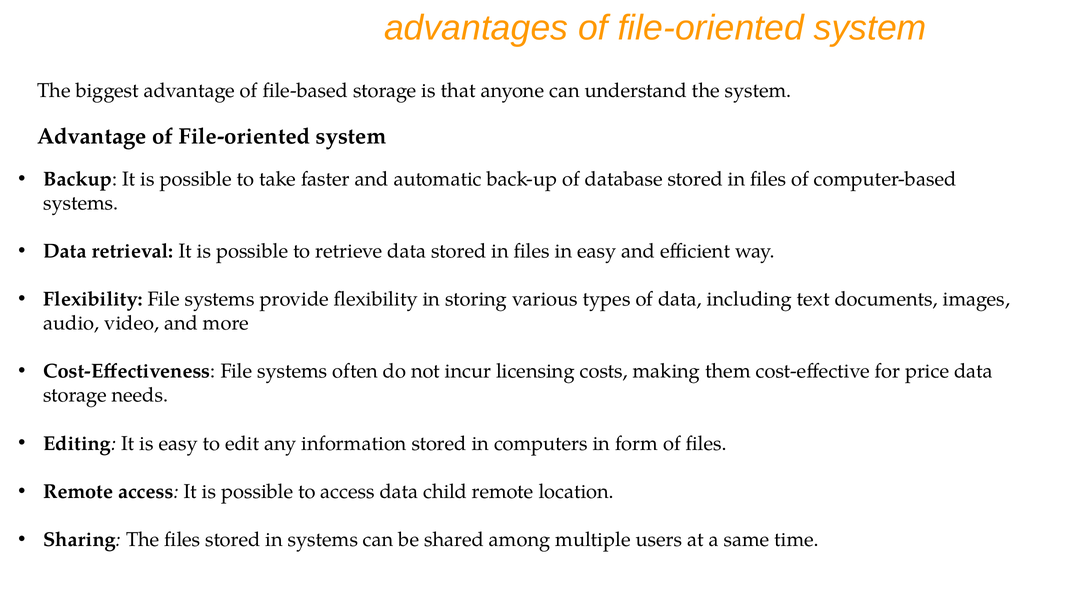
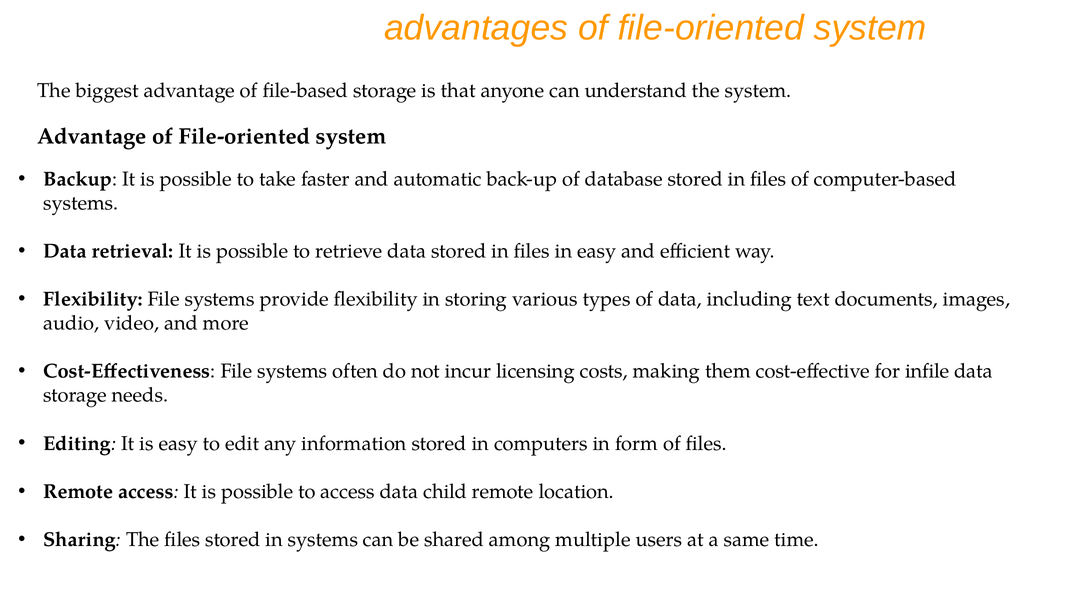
price: price -> infile
